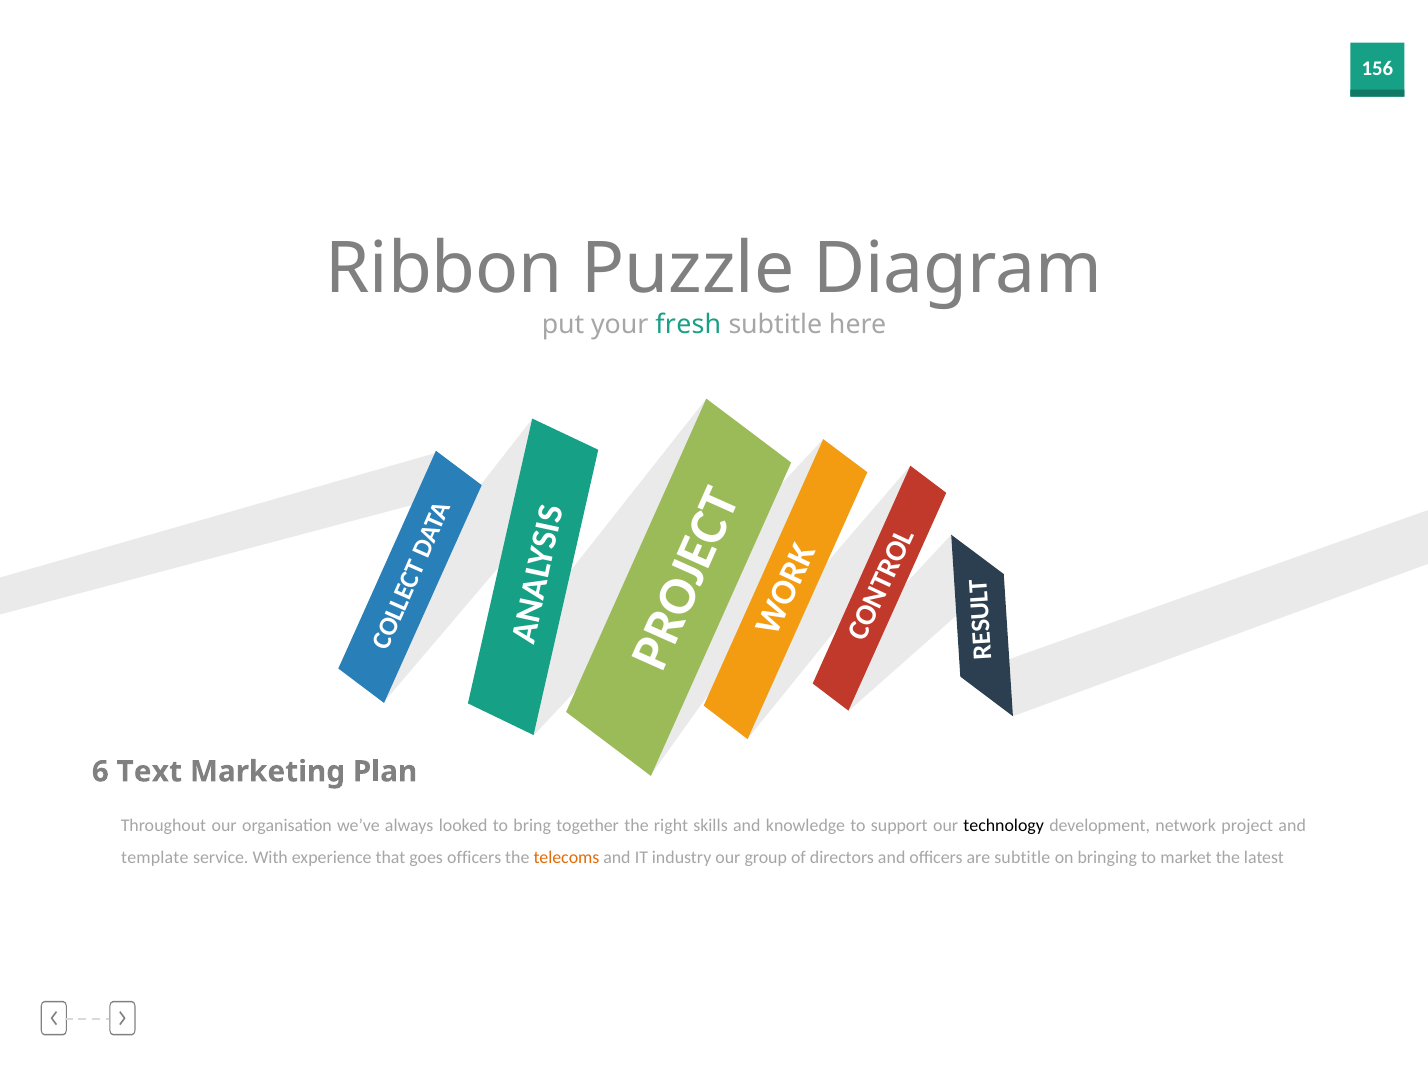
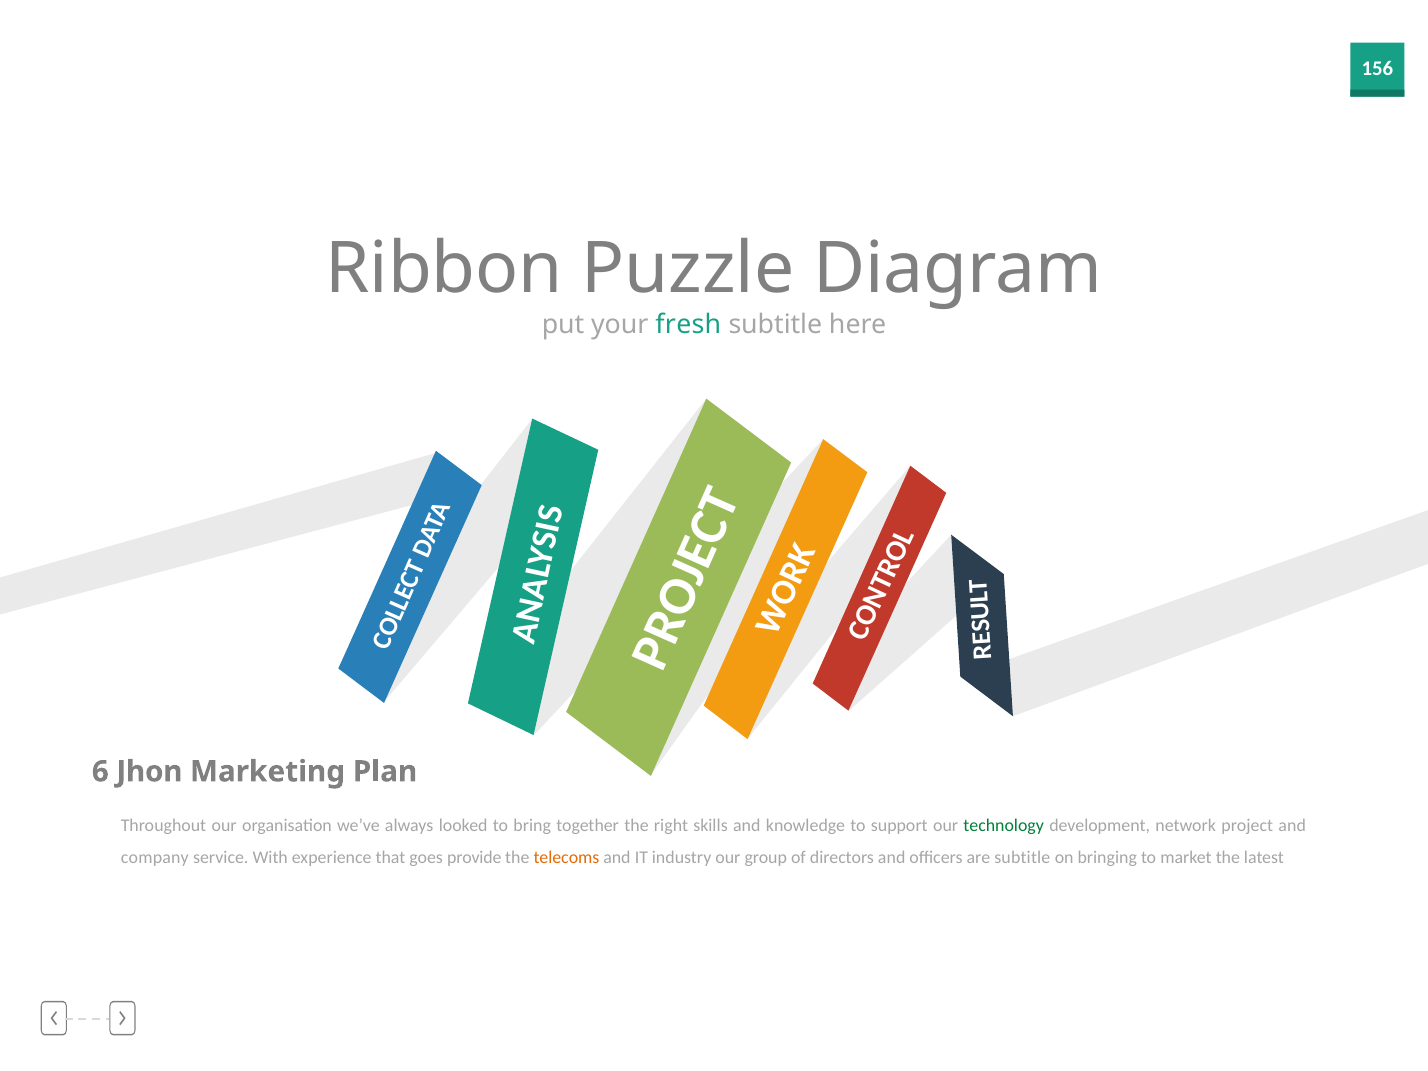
Text: Text -> Jhon
technology colour: black -> green
template: template -> company
goes officers: officers -> provide
